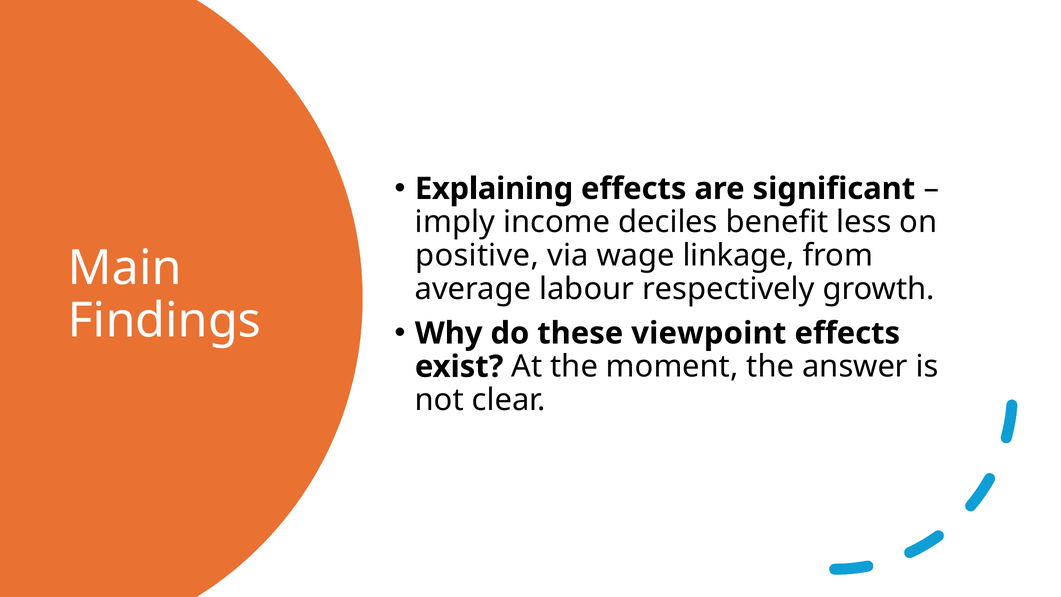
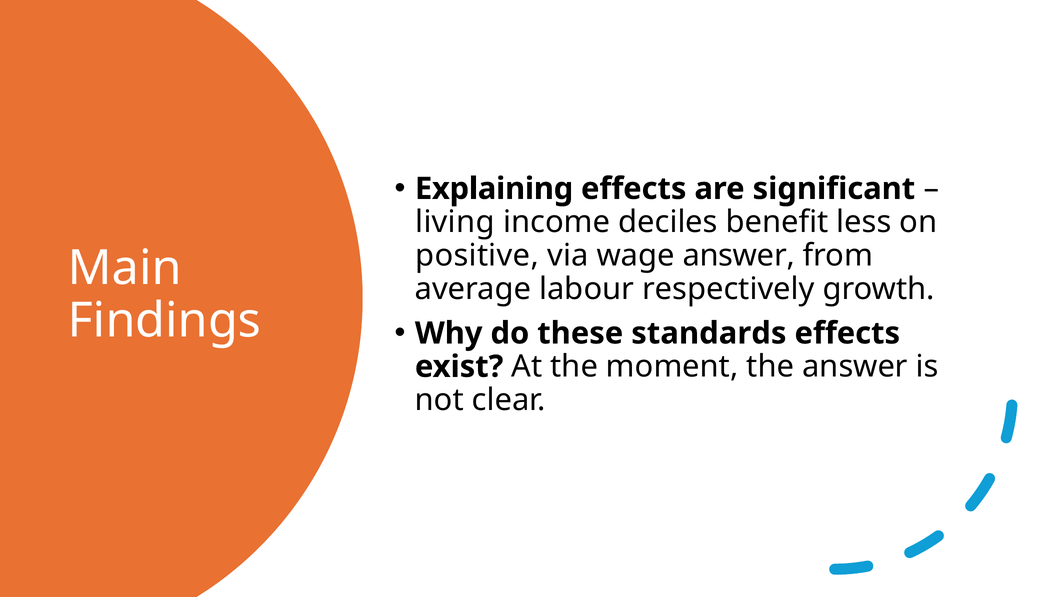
imply: imply -> living
wage linkage: linkage -> answer
viewpoint: viewpoint -> standards
